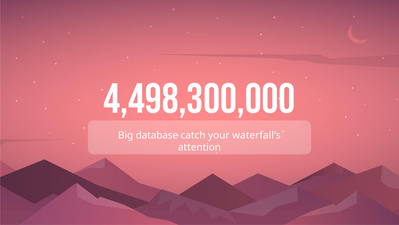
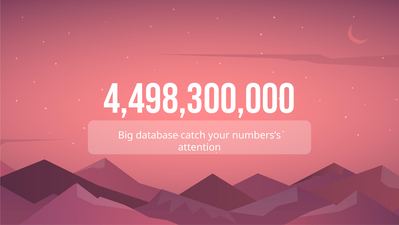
waterfall’s: waterfall’s -> numbers’s
